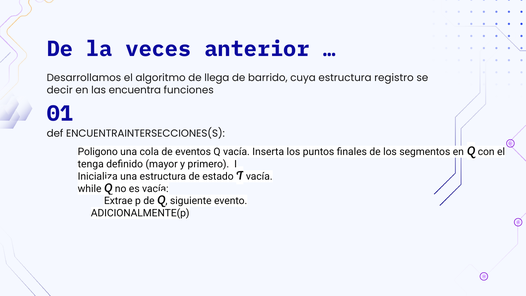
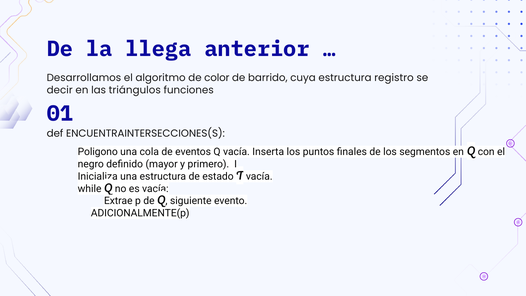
veces: veces -> llega
llega: llega -> color
encuentra: encuentra -> triángulos
tenga: tenga -> negro
